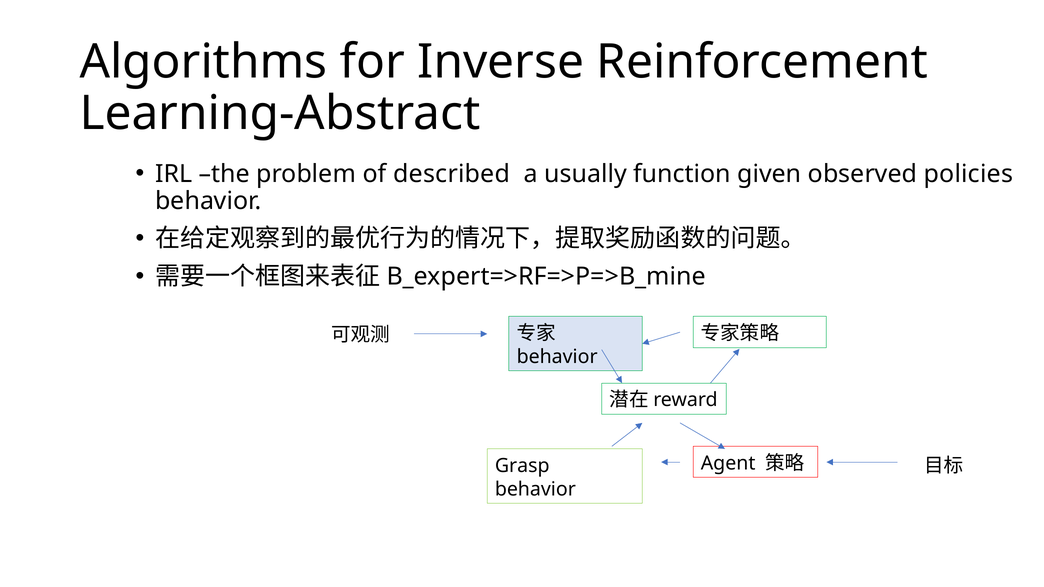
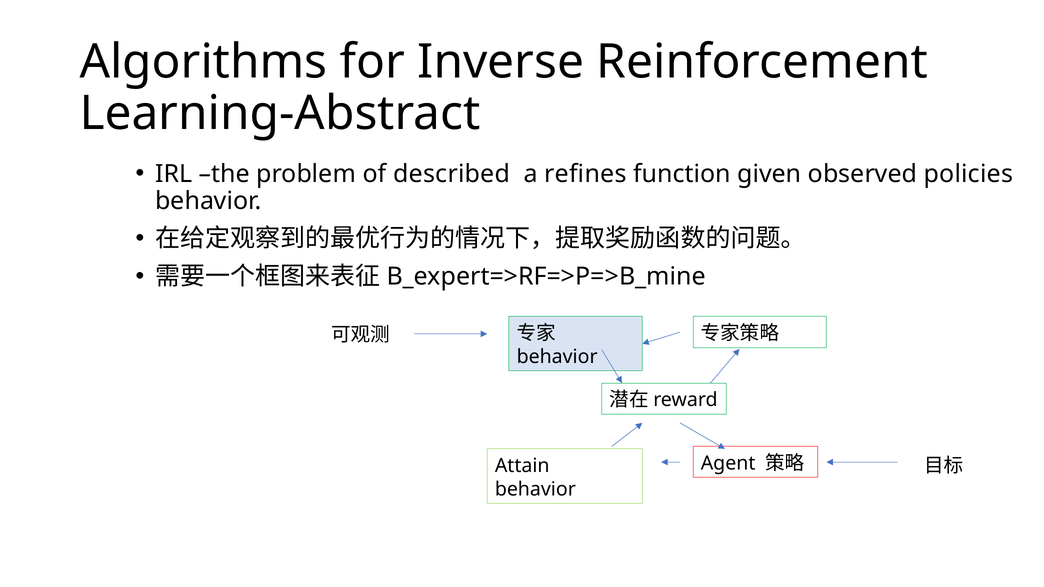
usually: usually -> refines
Grasp: Grasp -> Attain
